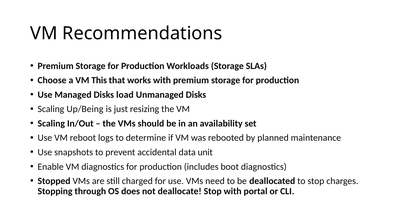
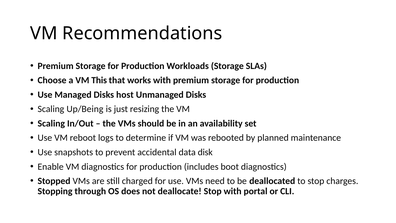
load: load -> host
unit: unit -> disk
